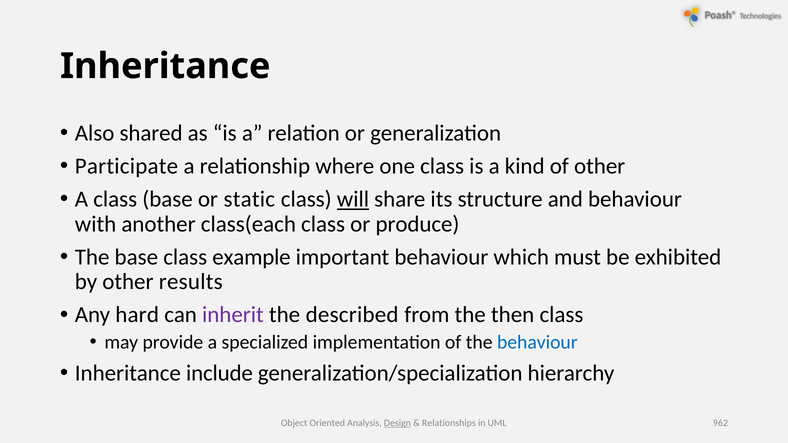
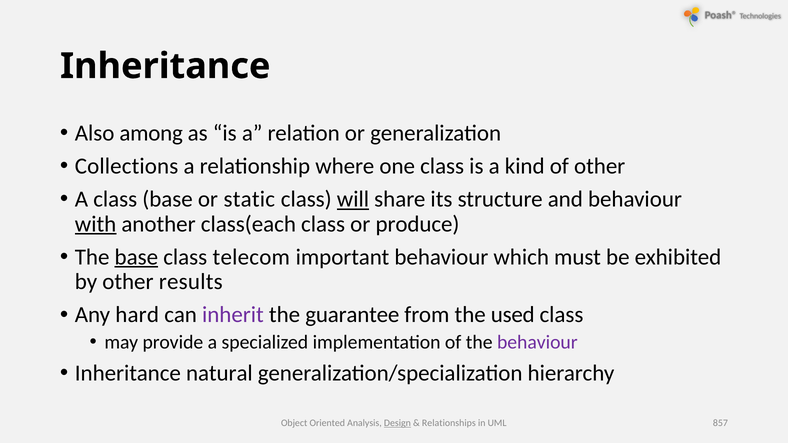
shared: shared -> among
Participate: Participate -> Collections
with underline: none -> present
base at (136, 257) underline: none -> present
example: example -> telecom
described: described -> guarantee
then: then -> used
behaviour at (537, 342) colour: blue -> purple
include: include -> natural
962: 962 -> 857
